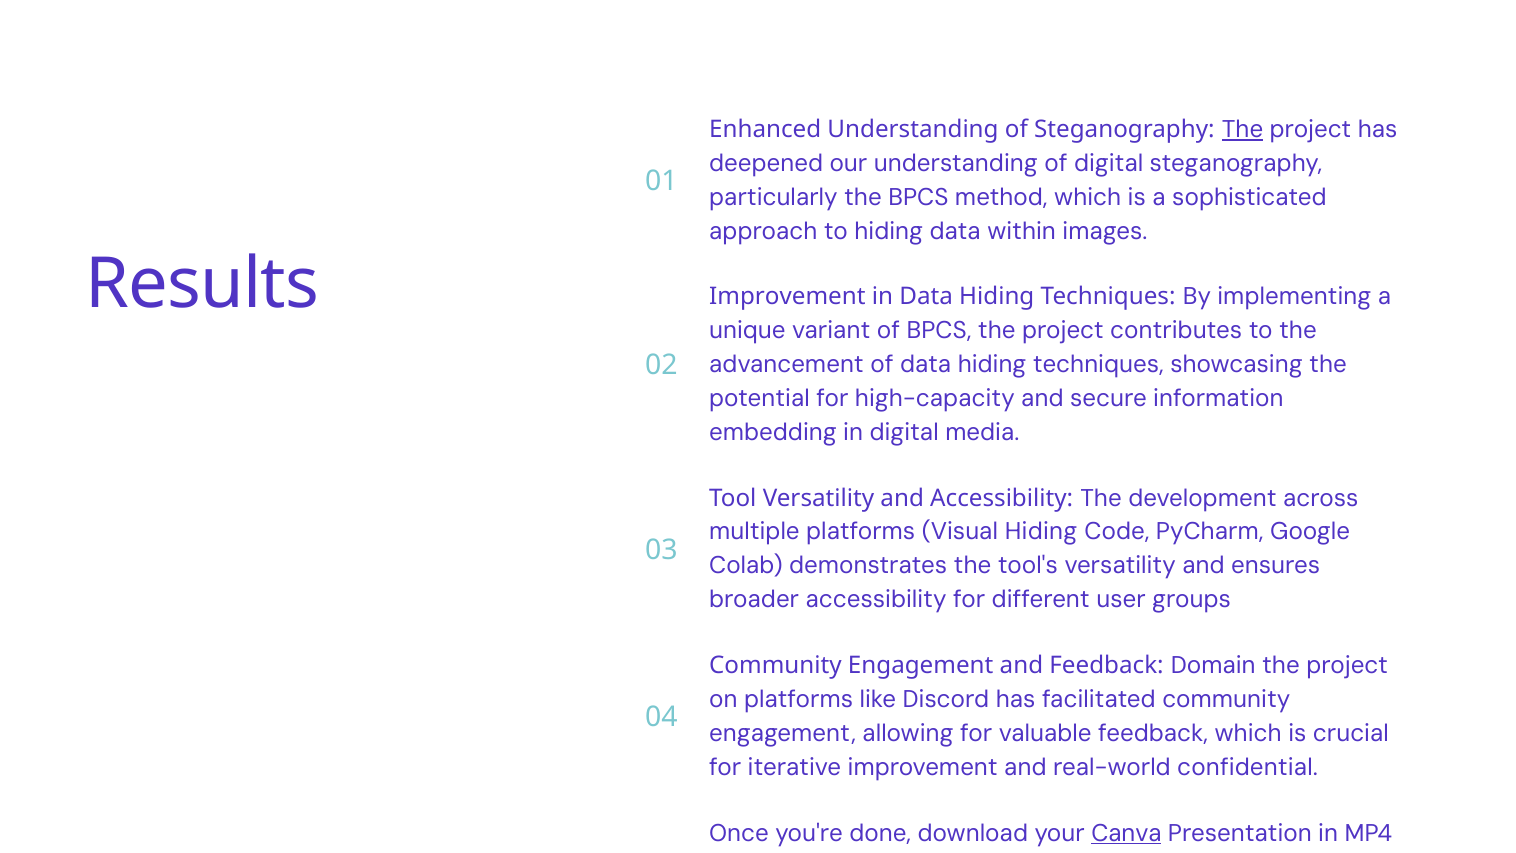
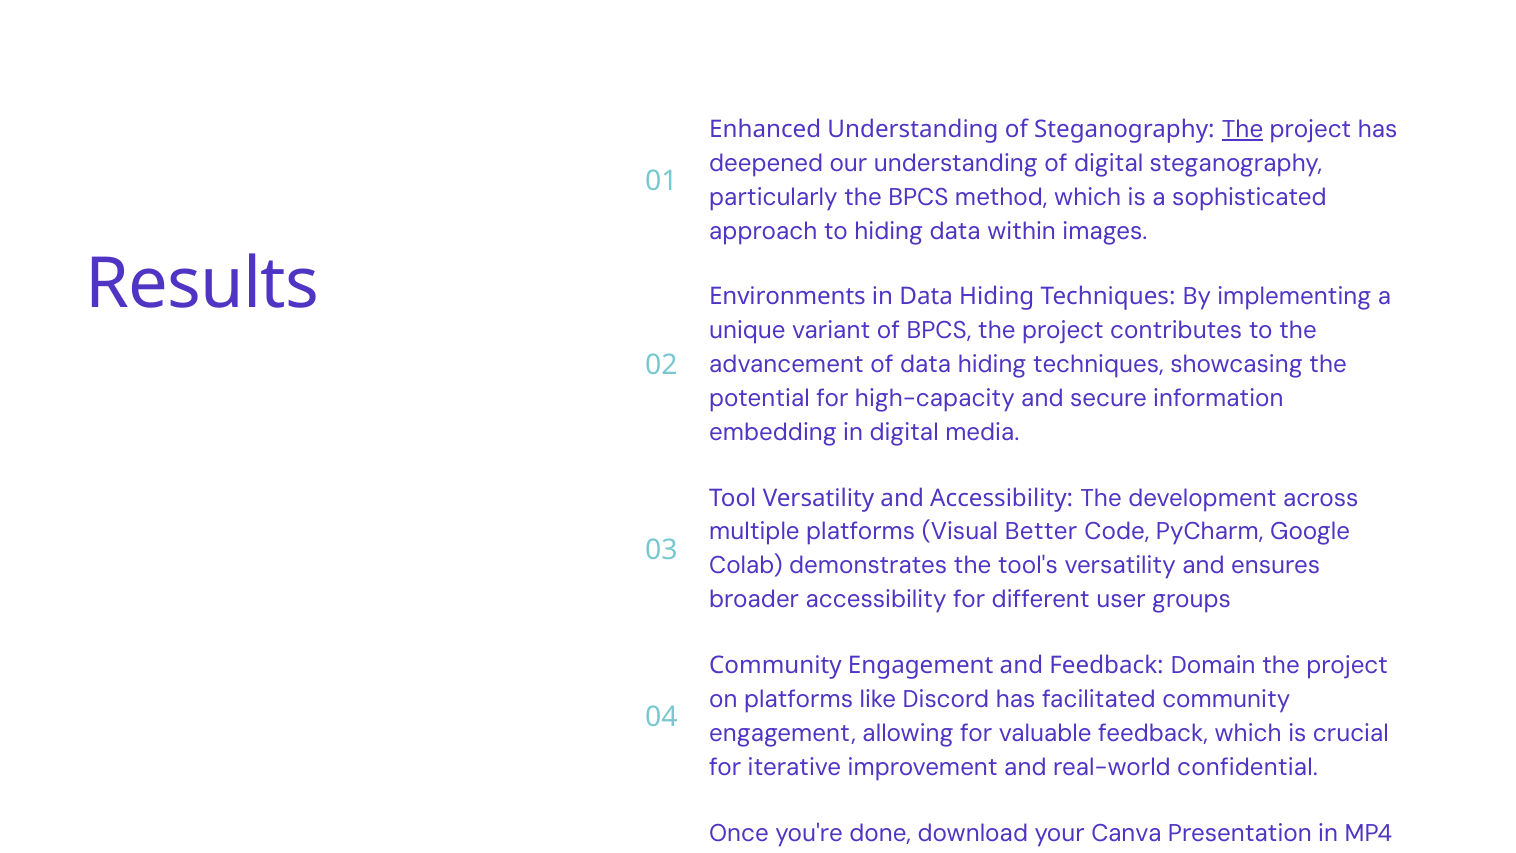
Improvement at (787, 297): Improvement -> Environments
Visual Hiding: Hiding -> Better
Canva underline: present -> none
